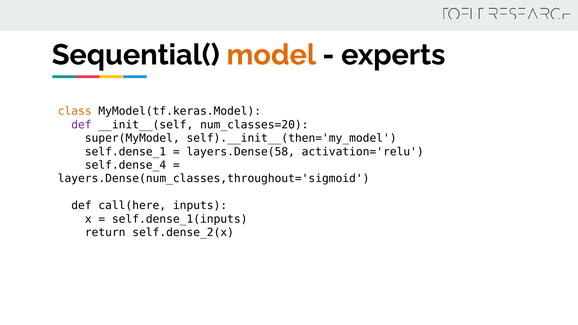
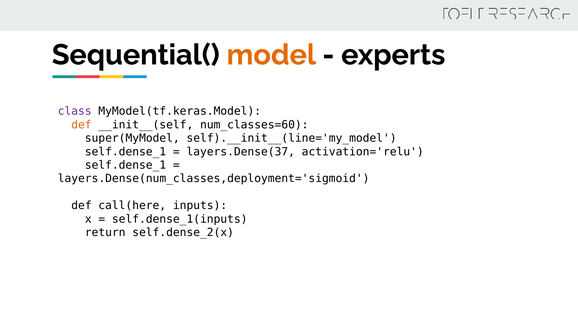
class colour: orange -> purple
def at (81, 125) colour: purple -> orange
num_classes=20: num_classes=20 -> num_classes=60
self).__init__(then='my_model: self).__init__(then='my_model -> self).__init__(line='my_model
layers.Dense(58: layers.Dense(58 -> layers.Dense(37
self.dense_4 at (125, 165): self.dense_4 -> self.dense_1
layers.Dense(num_classes,throughout='sigmoid: layers.Dense(num_classes,throughout='sigmoid -> layers.Dense(num_classes,deployment='sigmoid
